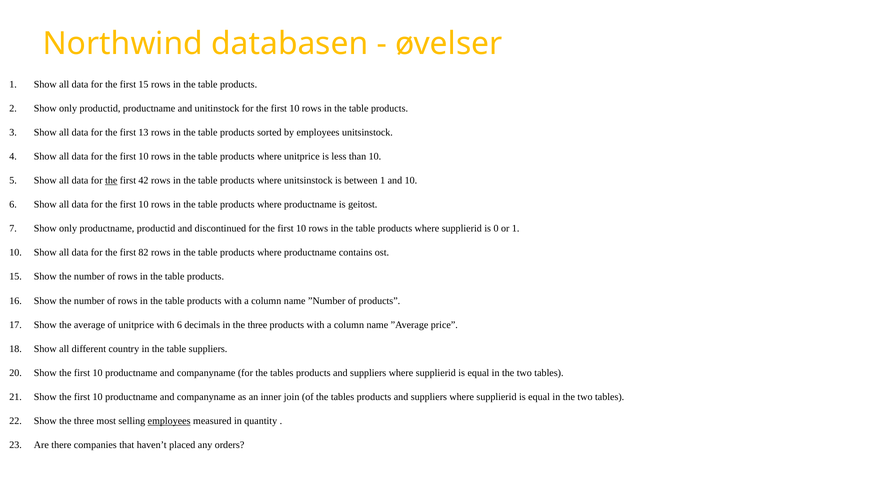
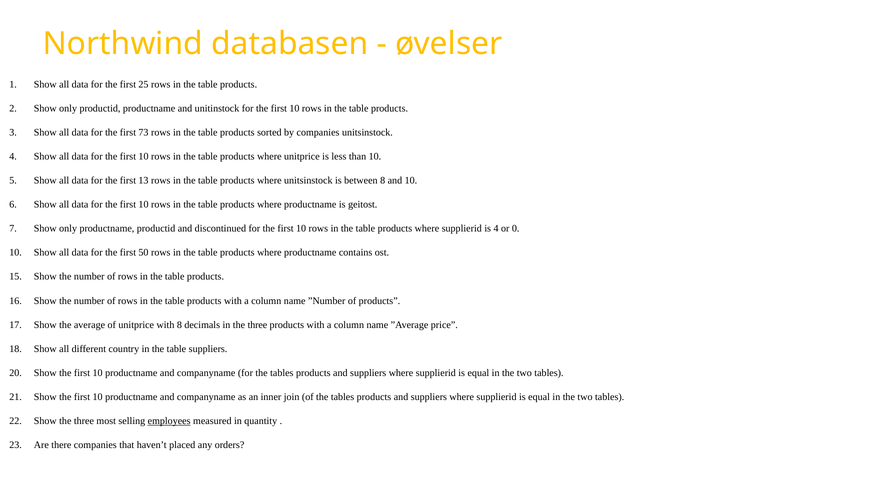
first 15: 15 -> 25
13: 13 -> 73
by employees: employees -> companies
the at (111, 181) underline: present -> none
42: 42 -> 13
between 1: 1 -> 8
is 0: 0 -> 4
or 1: 1 -> 0
82: 82 -> 50
with 6: 6 -> 8
